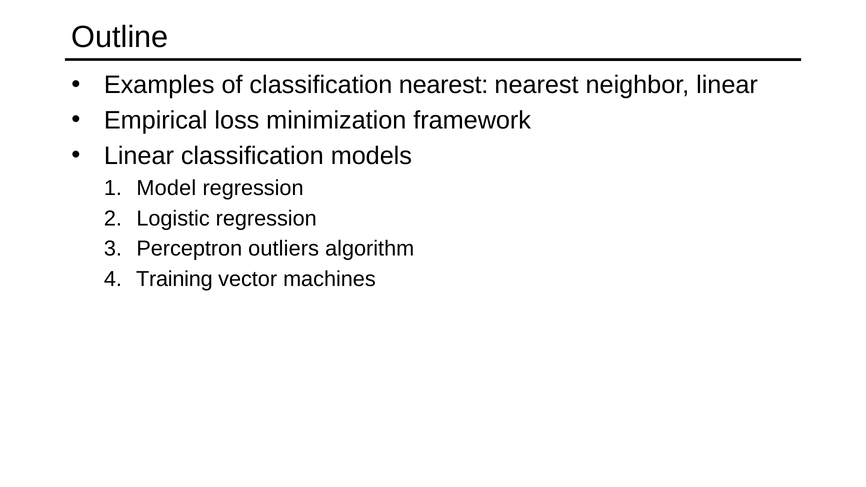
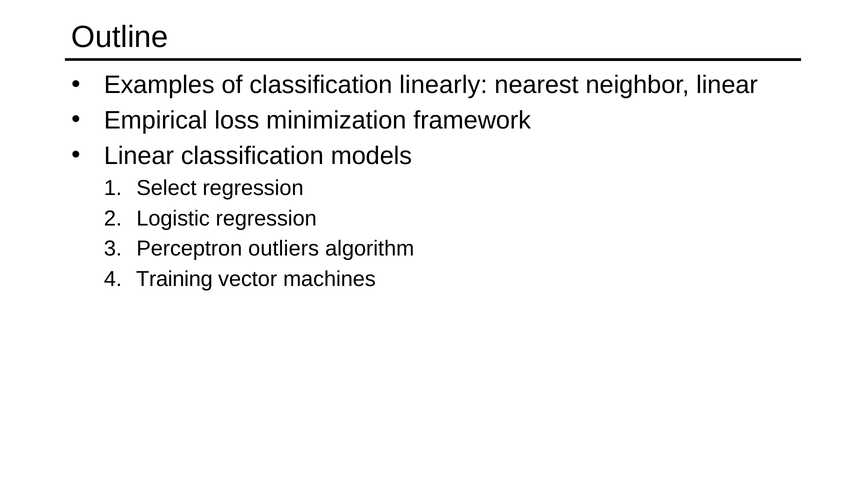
classification nearest: nearest -> linearly
Model: Model -> Select
